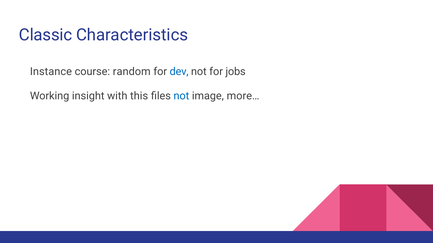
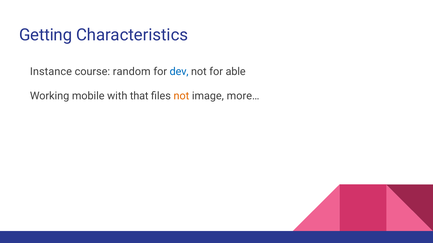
Classic: Classic -> Getting
jobs: jobs -> able
insight: insight -> mobile
this: this -> that
not at (181, 96) colour: blue -> orange
